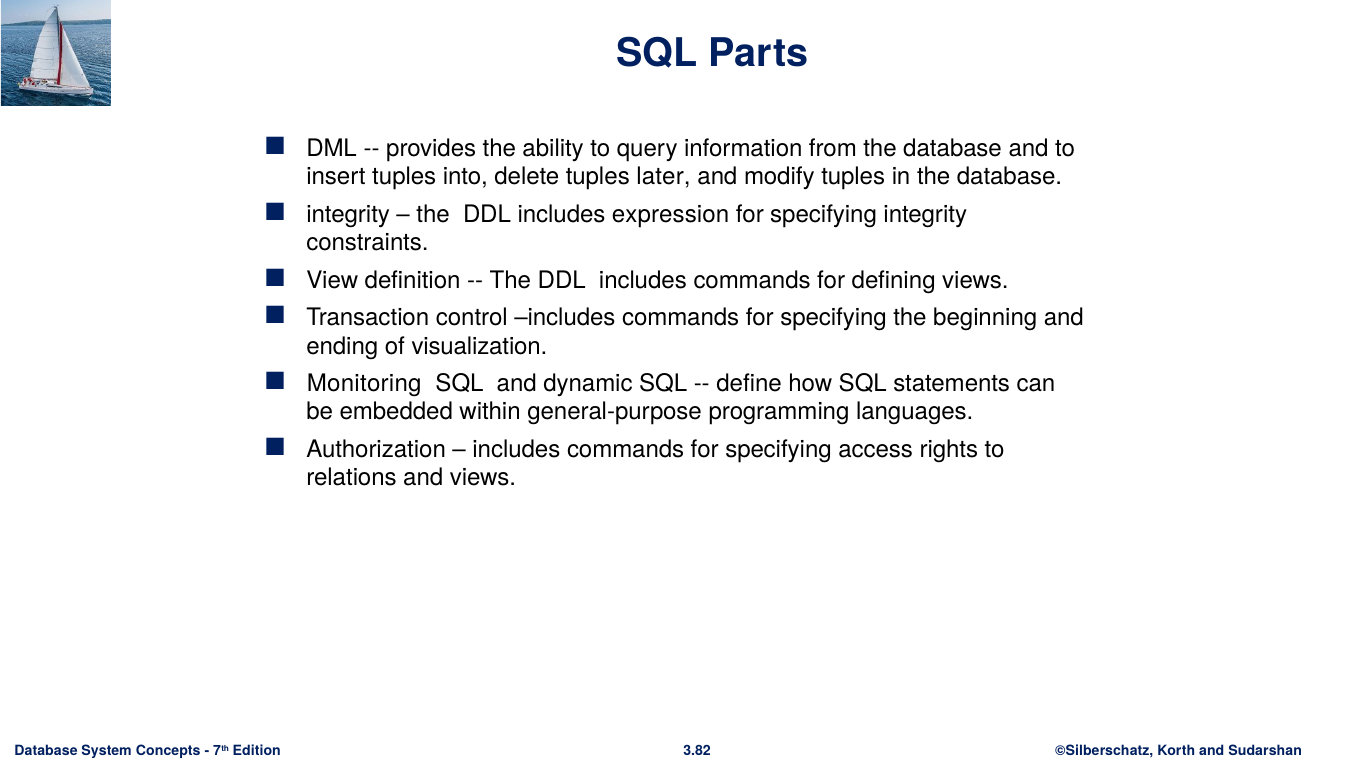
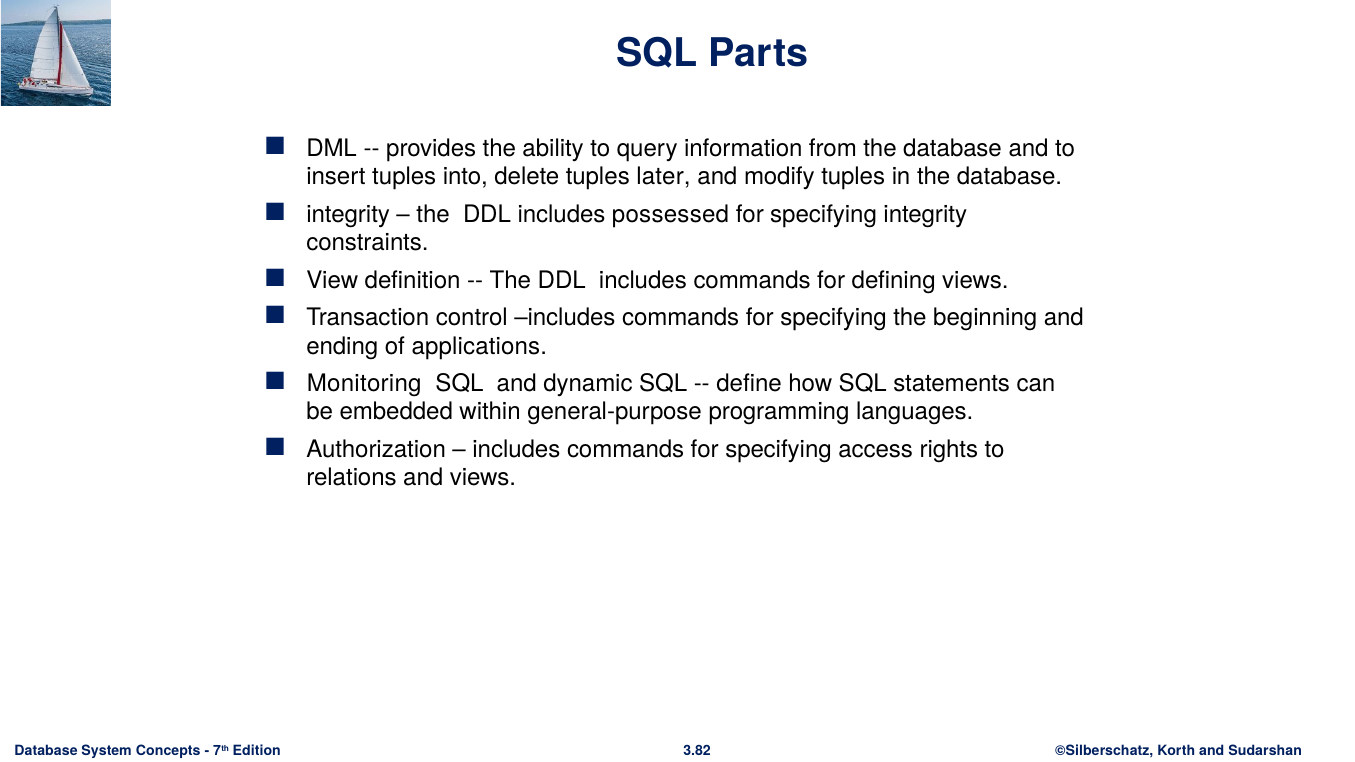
expression: expression -> possessed
visualization: visualization -> applications
